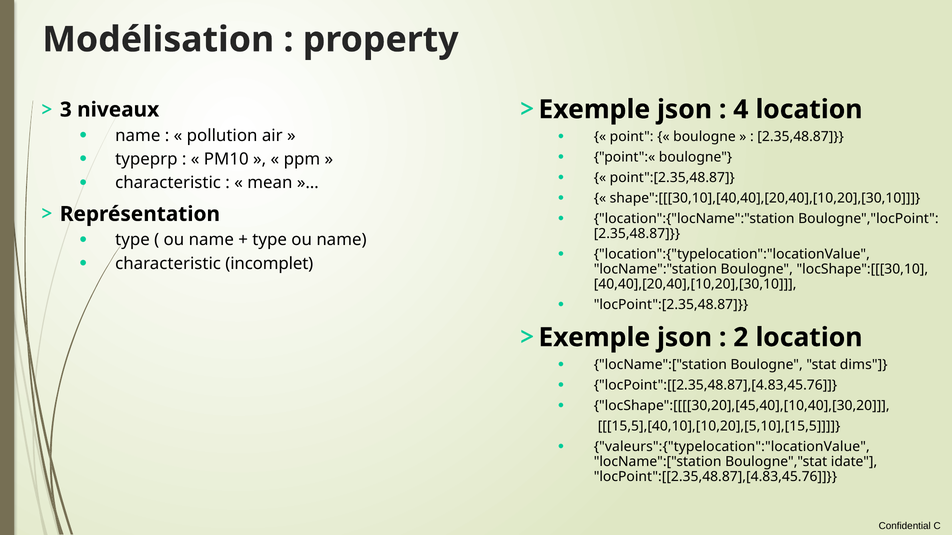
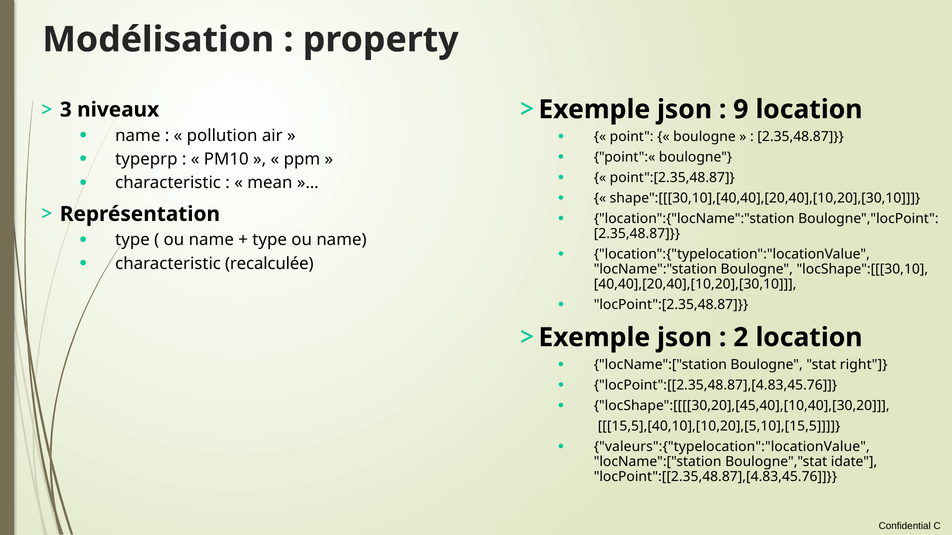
4: 4 -> 9
incomplet: incomplet -> recalculée
dims: dims -> right
